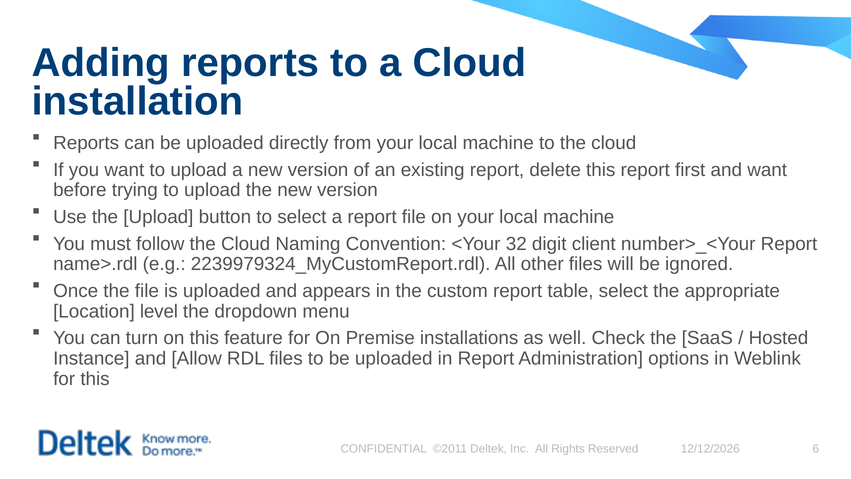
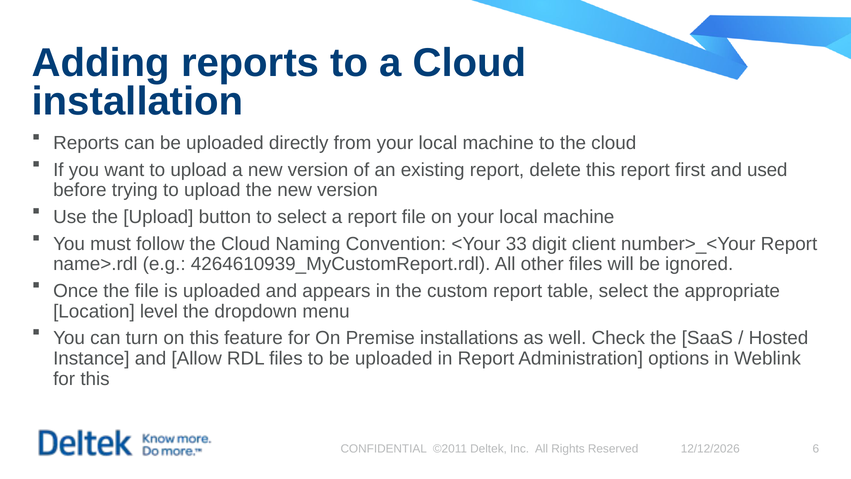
and want: want -> used
32: 32 -> 33
2239979324_MyCustomReport.rdl: 2239979324_MyCustomReport.rdl -> 4264610939_MyCustomReport.rdl
